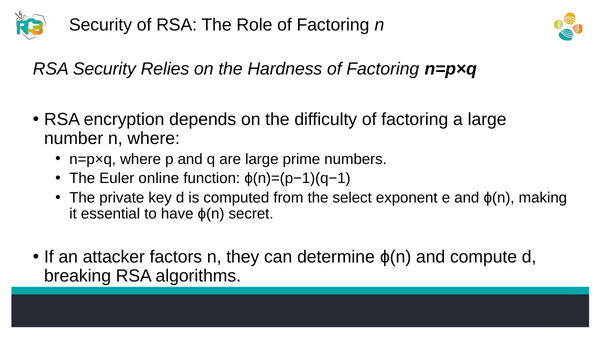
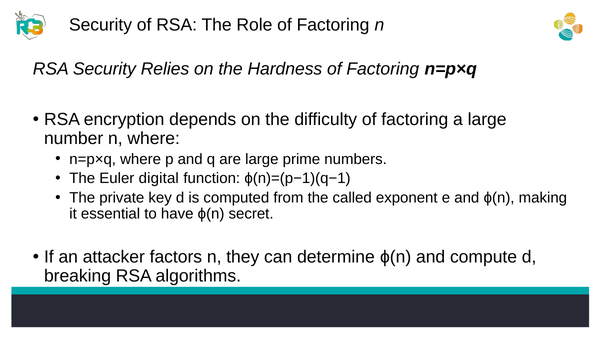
online: online -> digital
select: select -> called
